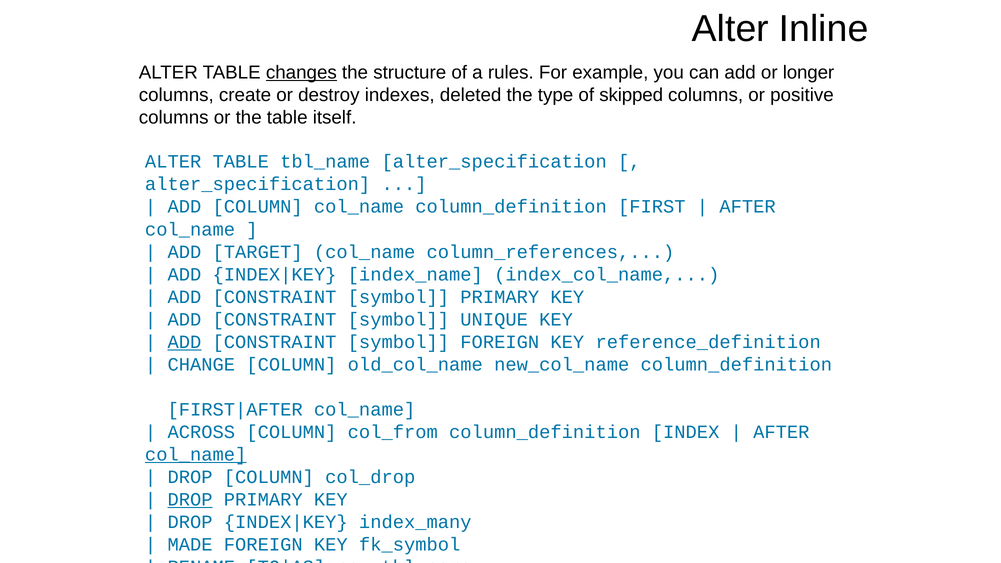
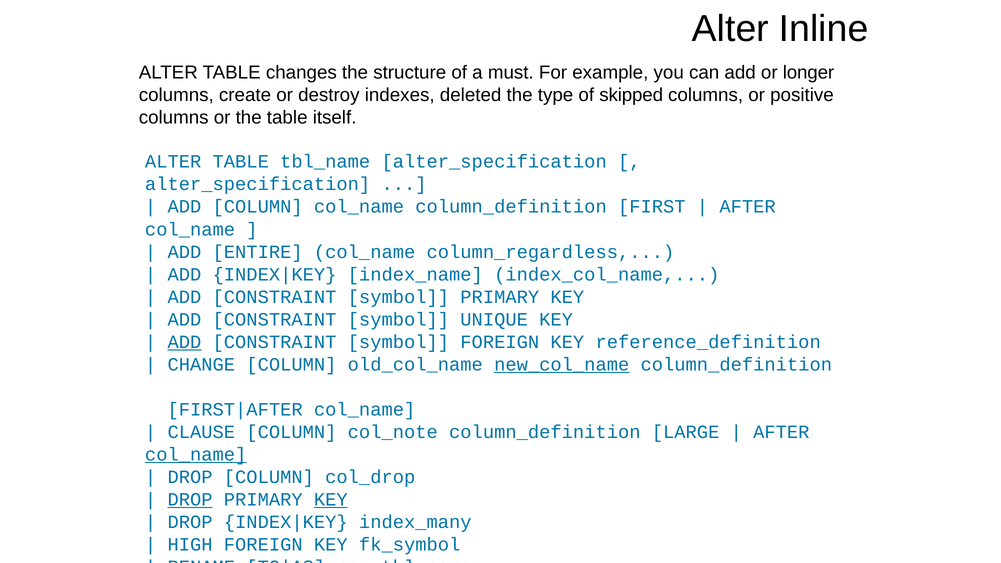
changes underline: present -> none
rules: rules -> must
TARGET: TARGET -> ENTIRE
column_references: column_references -> column_regardless
new_col_name underline: none -> present
ACROSS: ACROSS -> CLAUSE
col_from: col_from -> col_note
INDEX: INDEX -> LARGE
KEY at (331, 500) underline: none -> present
MADE: MADE -> HIGH
